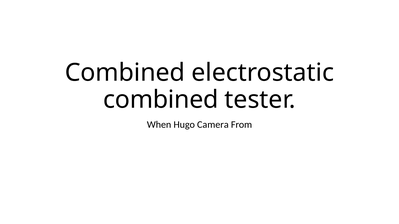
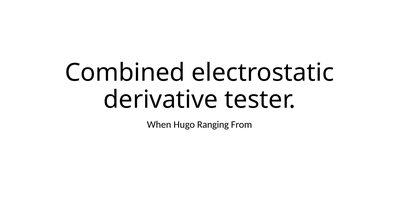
combined at (161, 100): combined -> derivative
Camera: Camera -> Ranging
